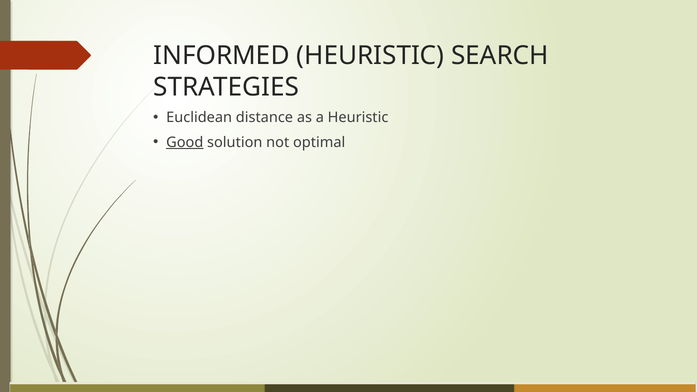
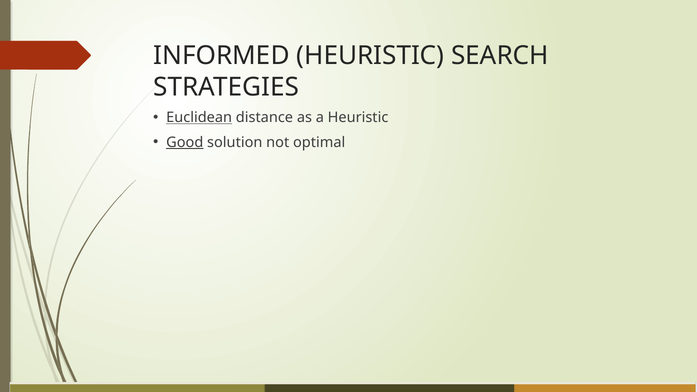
Euclidean underline: none -> present
